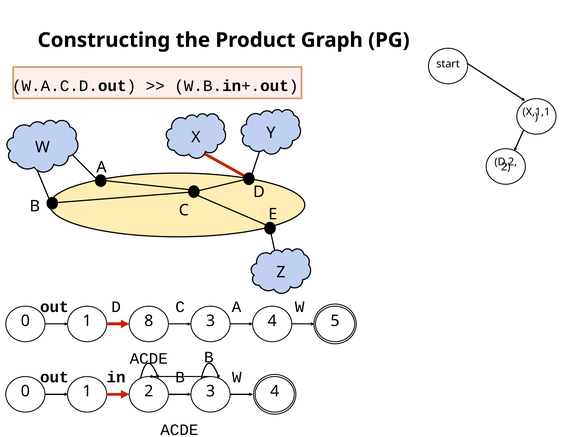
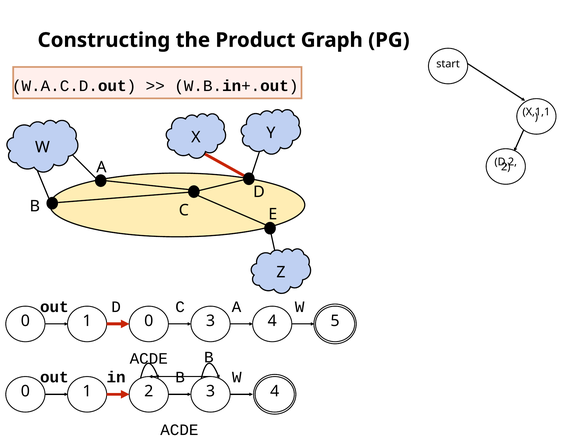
1 8: 8 -> 0
